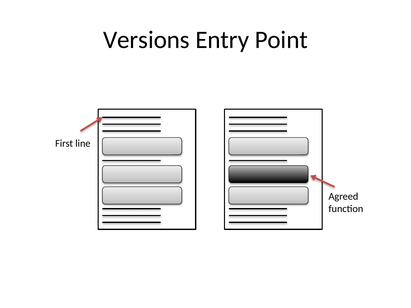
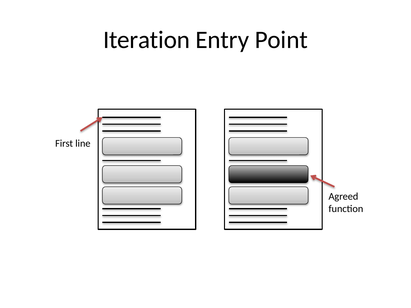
Versions: Versions -> Iteration
